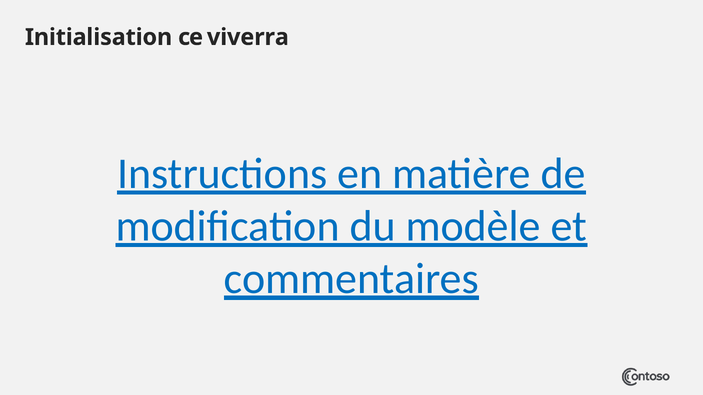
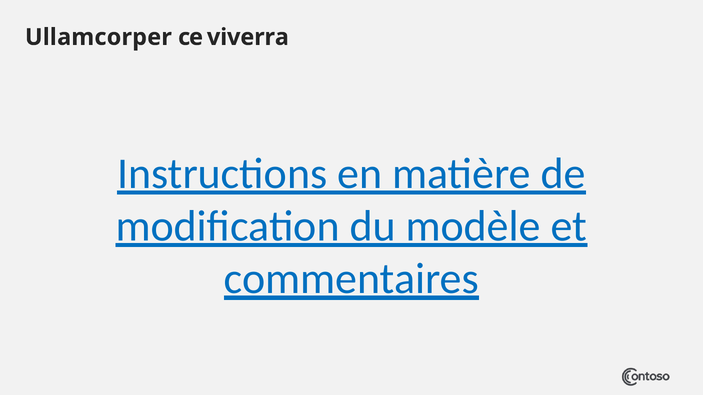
Initialisation: Initialisation -> Ullamcorper
